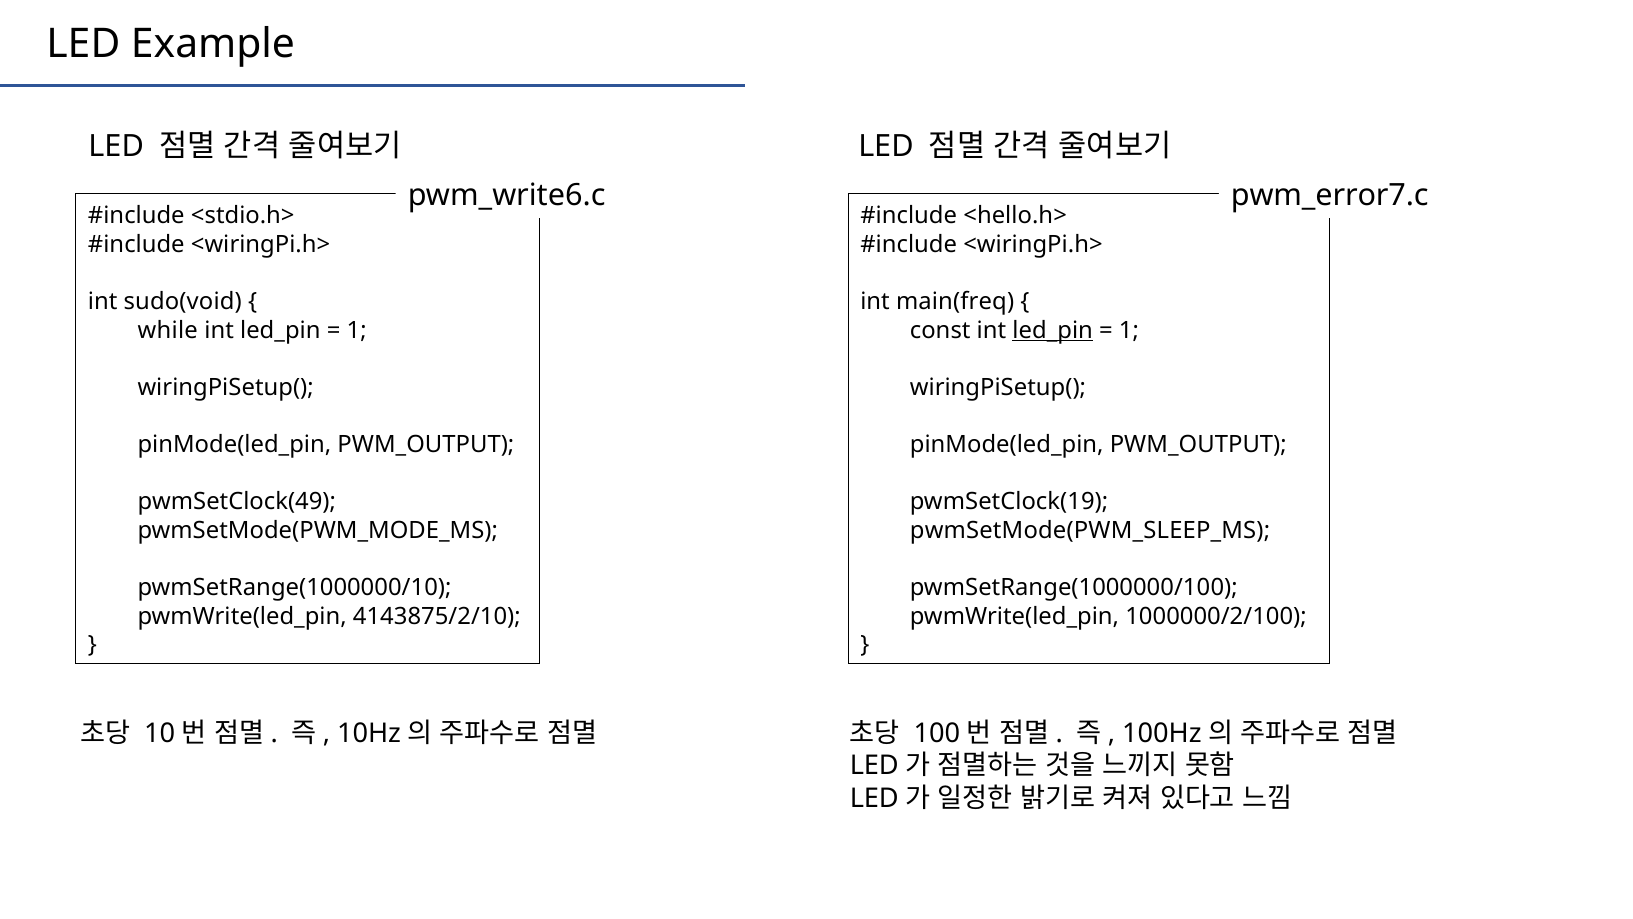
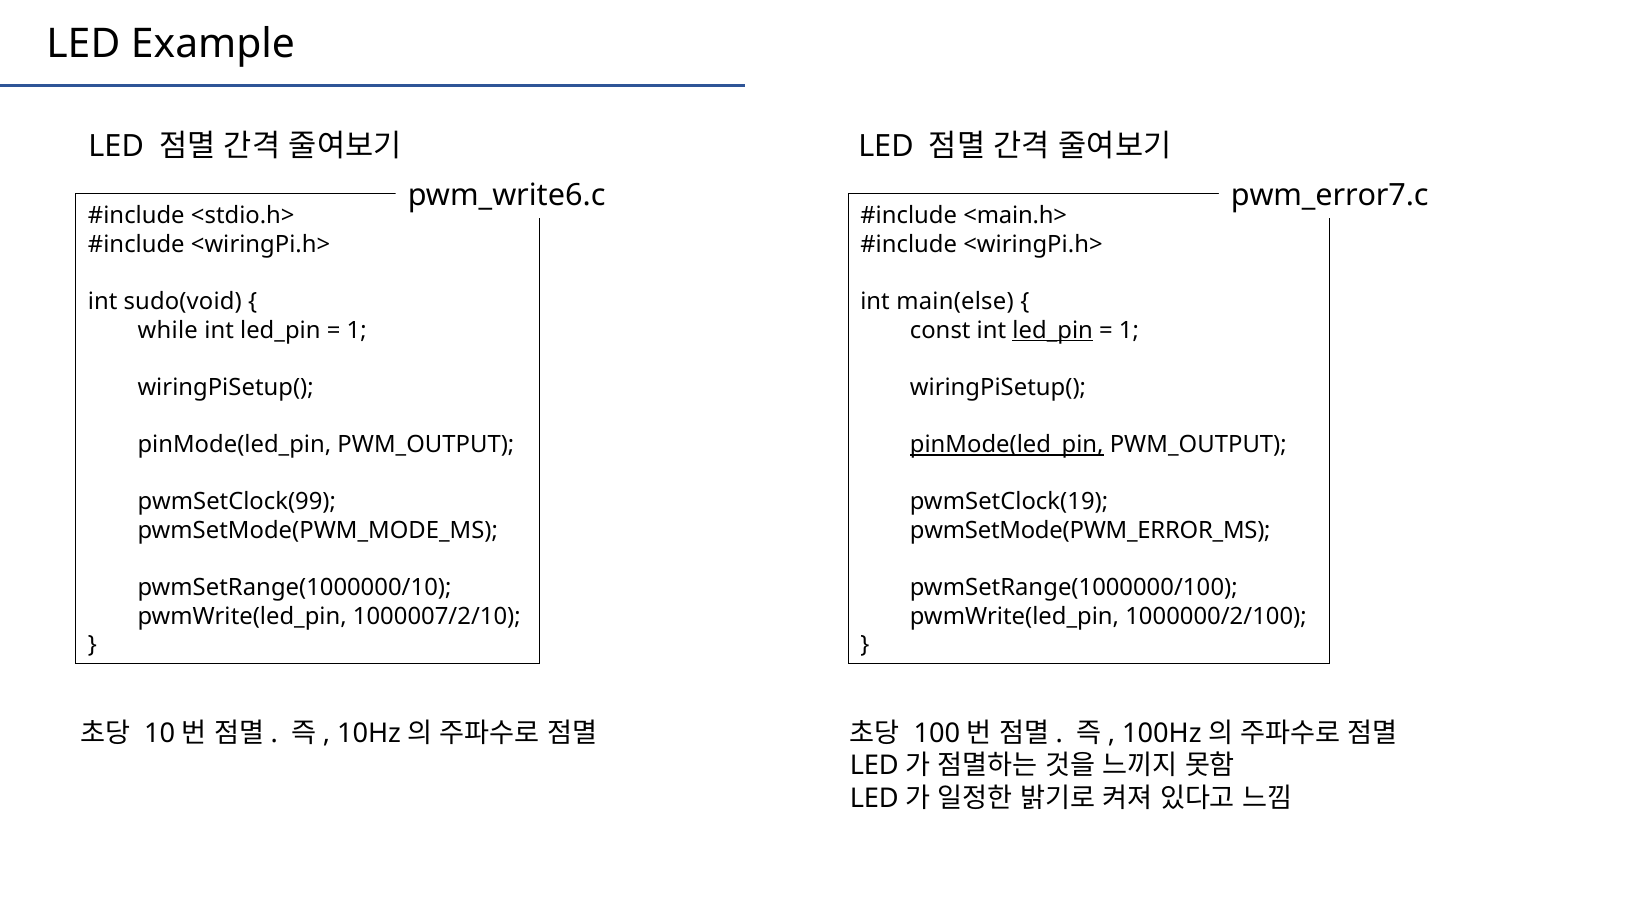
<hello.h>: <hello.h> -> <main.h>
main(freq: main(freq -> main(else
pinMode(led_pin at (1007, 444) underline: none -> present
pwmSetClock(49: pwmSetClock(49 -> pwmSetClock(99
pwmSetMode(PWM_SLEEP_MS: pwmSetMode(PWM_SLEEP_MS -> pwmSetMode(PWM_ERROR_MS
4143875/2/10: 4143875/2/10 -> 1000007/2/10
